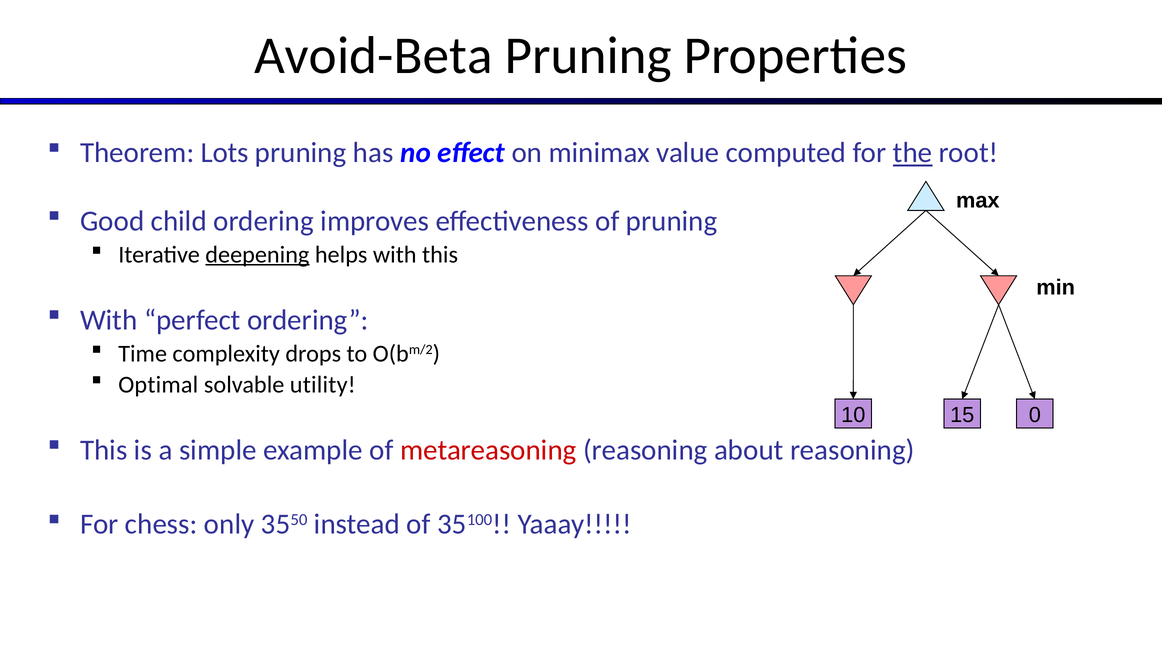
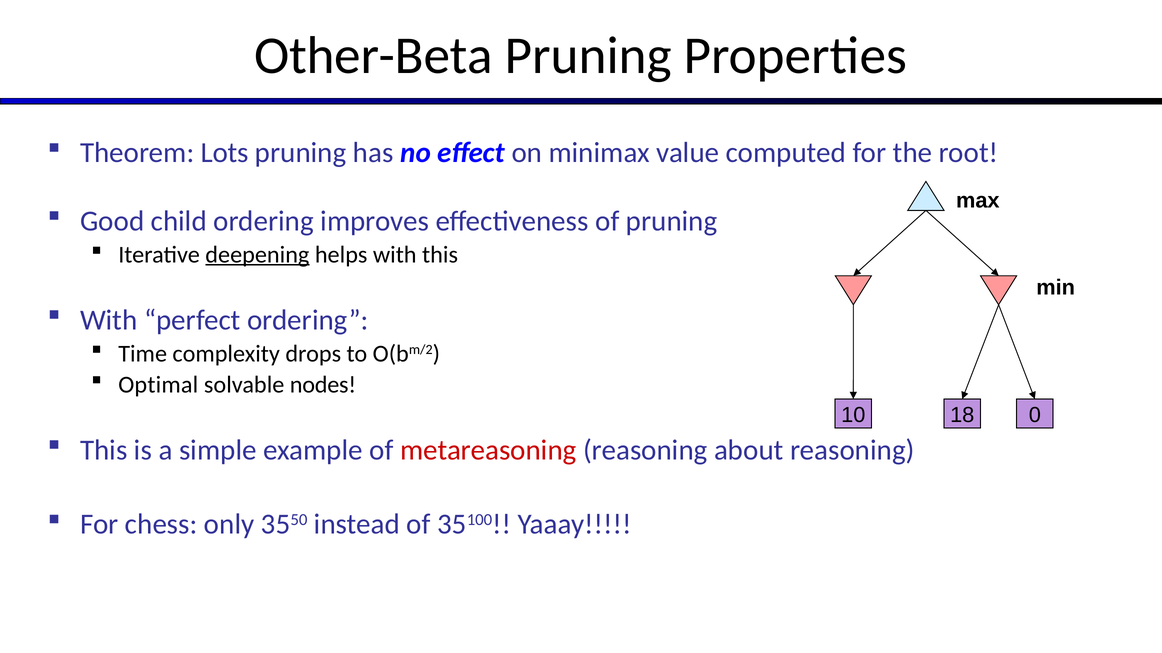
Avoid-Beta: Avoid-Beta -> Other-Beta
the underline: present -> none
utility: utility -> nodes
15: 15 -> 18
